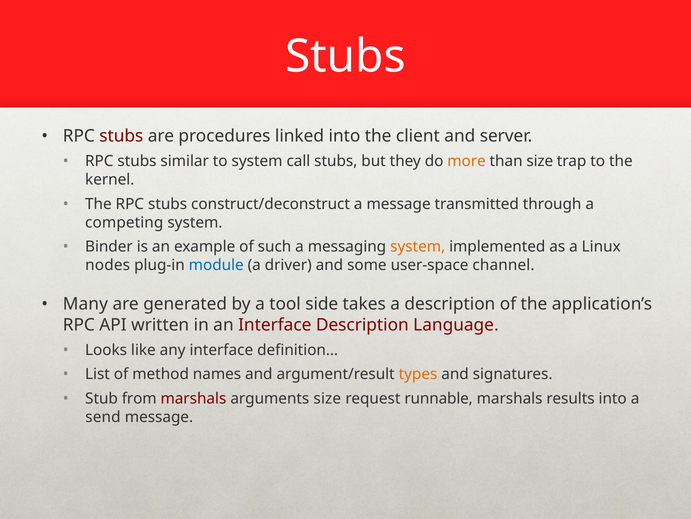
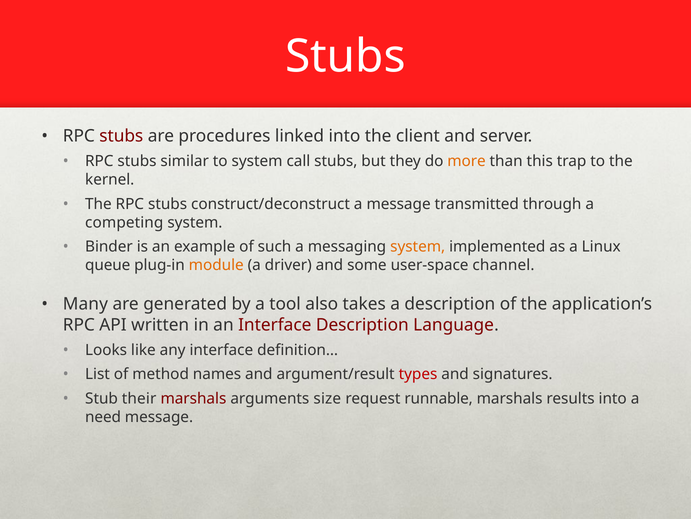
than size: size -> this
nodes: nodes -> queue
module colour: blue -> orange
side: side -> also
types colour: orange -> red
from: from -> their
send: send -> need
